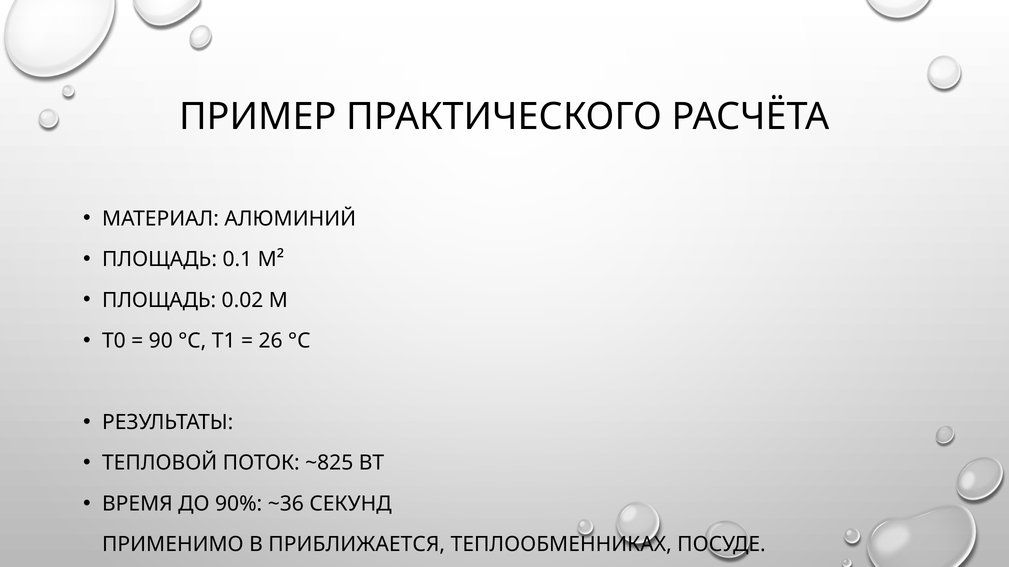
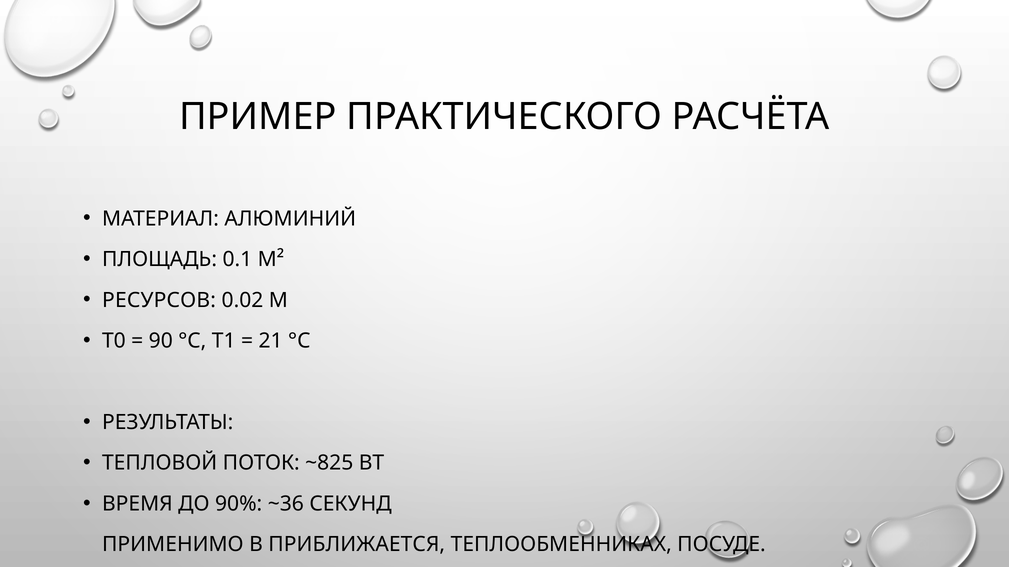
ПЛОЩАДЬ at (159, 300): ПЛОЩАДЬ -> РЕСУРСОВ
26: 26 -> 21
